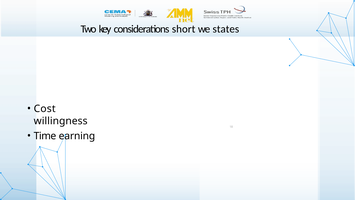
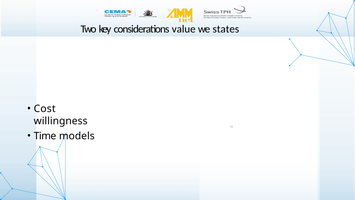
short: short -> value
earning: earning -> models
